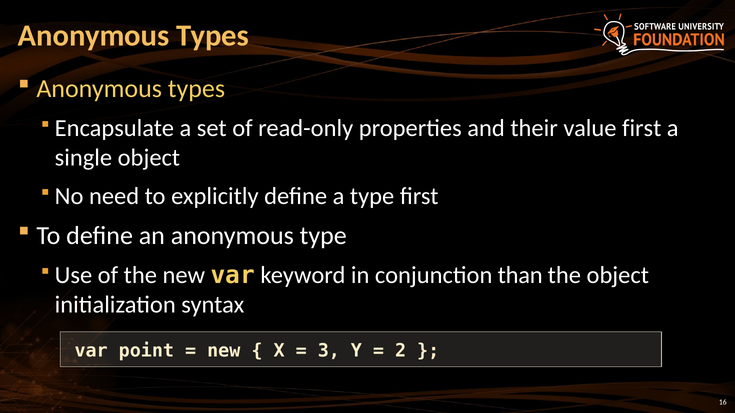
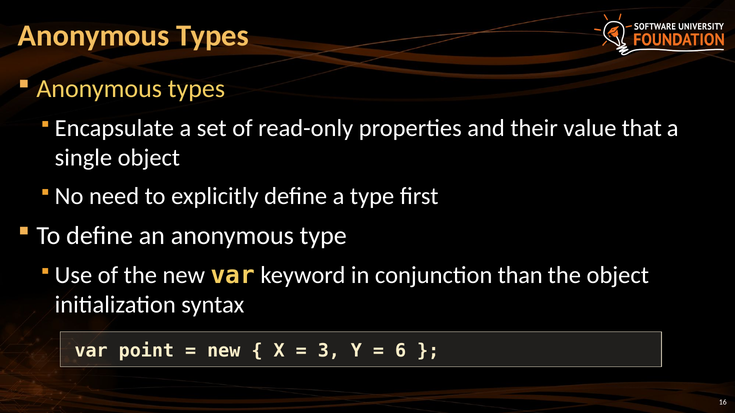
value first: first -> that
2: 2 -> 6
